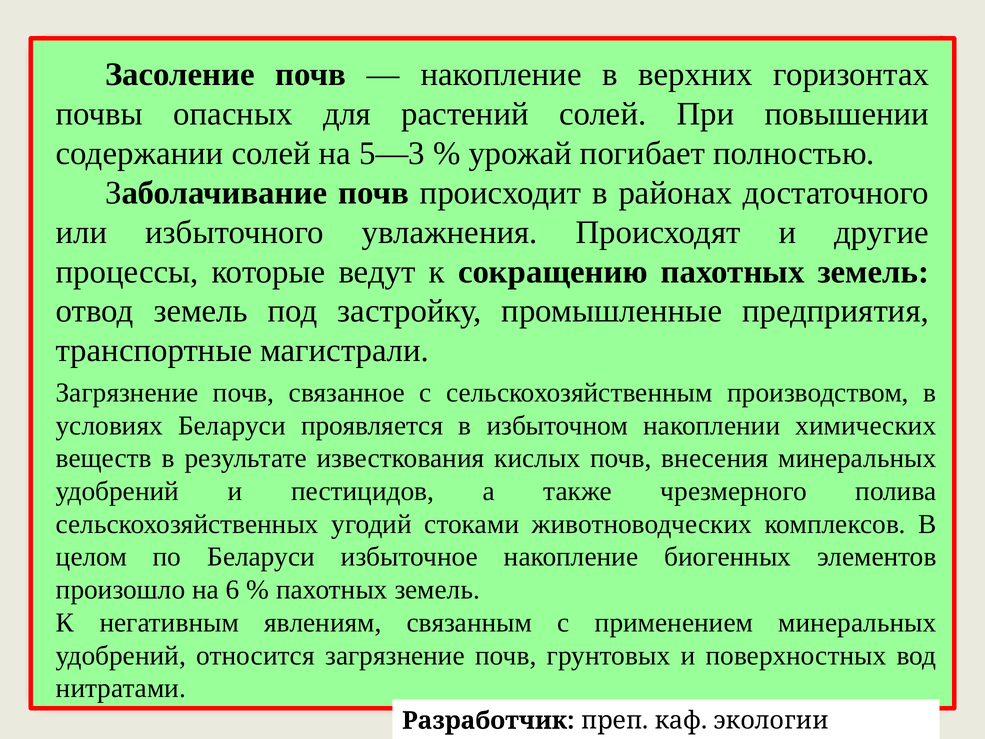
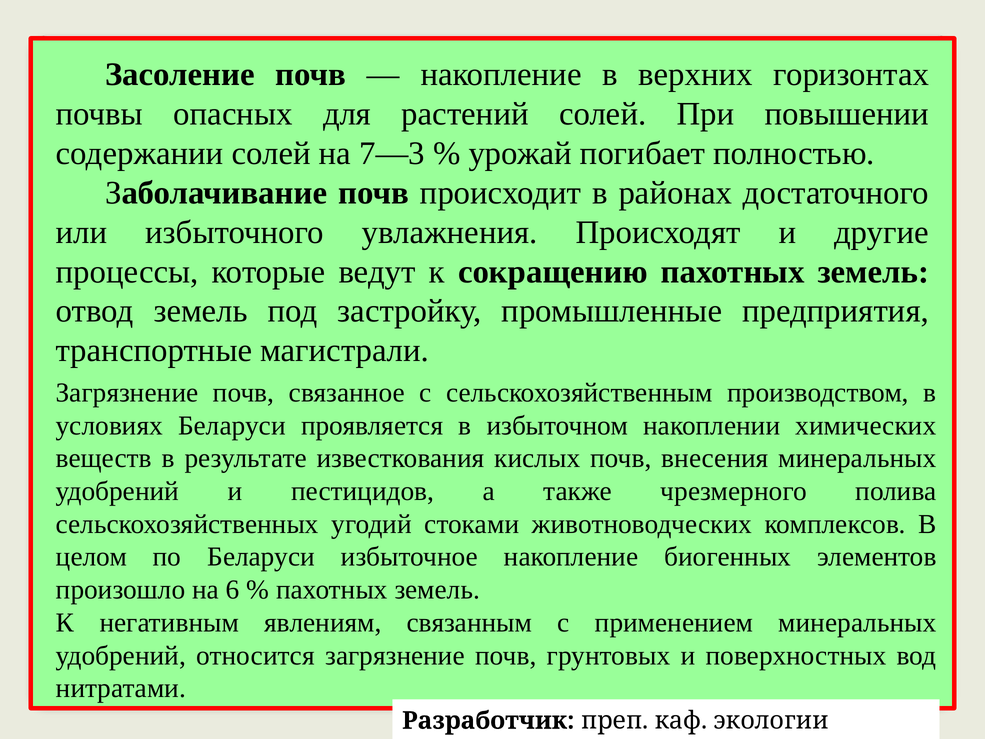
5—3: 5—3 -> 7—3
